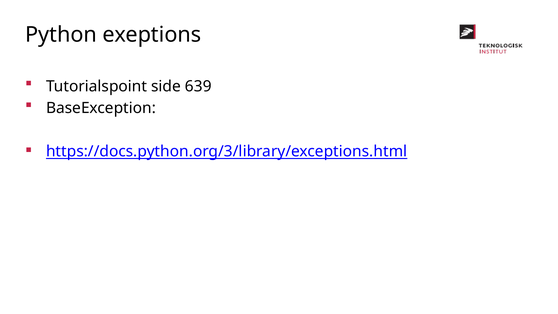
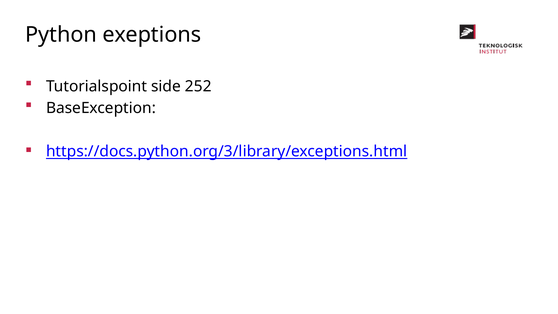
639: 639 -> 252
